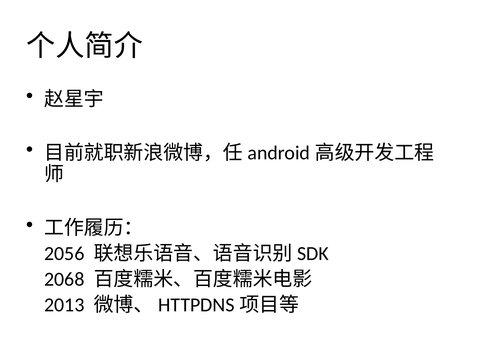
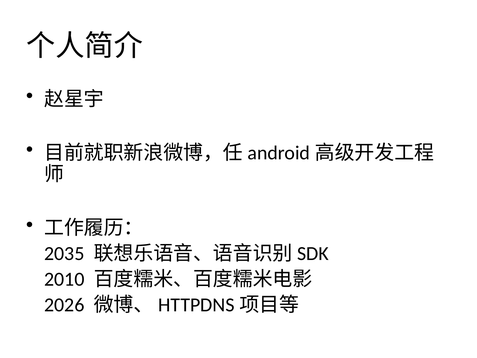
2056: 2056 -> 2035
2068: 2068 -> 2010
2013: 2013 -> 2026
